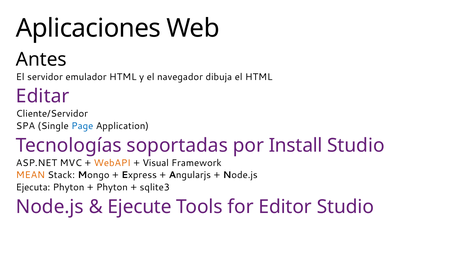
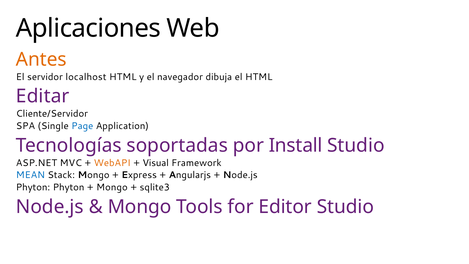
Antes colour: black -> orange
emulador: emulador -> localhost
MEAN colour: orange -> blue
Ejecuta at (33, 187): Ejecuta -> Phyton
Phyton at (112, 187): Phyton -> Mongo
Ejecute at (140, 207): Ejecute -> Mongo
